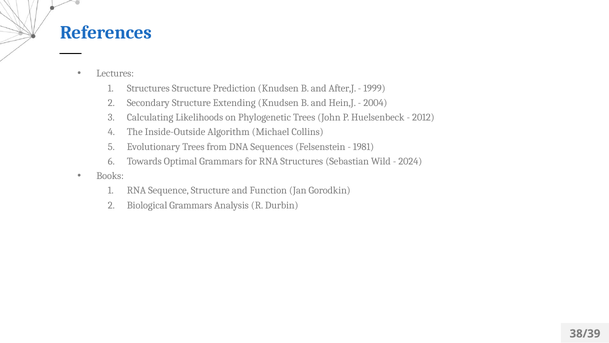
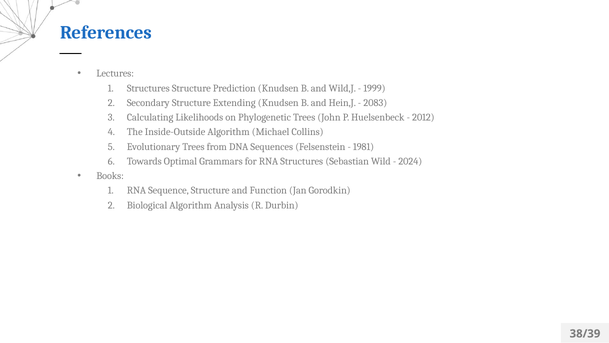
After,J: After,J -> Wild,J
2004: 2004 -> 2083
Biological Grammars: Grammars -> Algorithm
